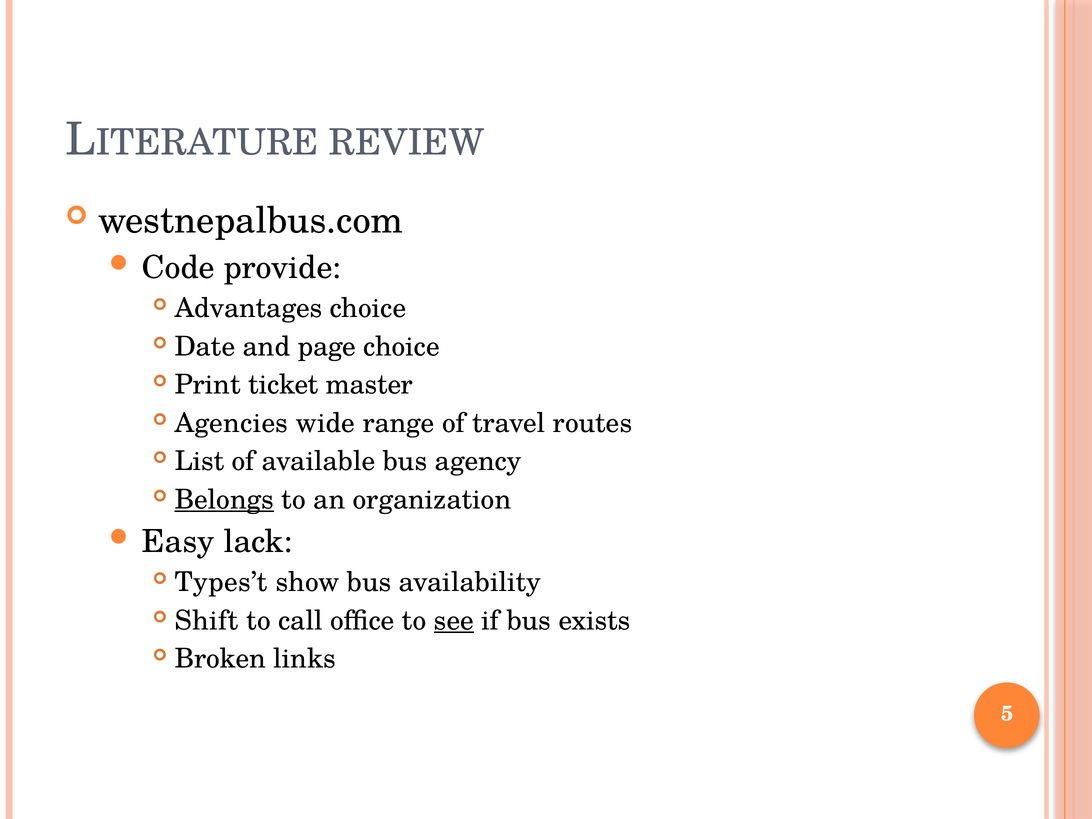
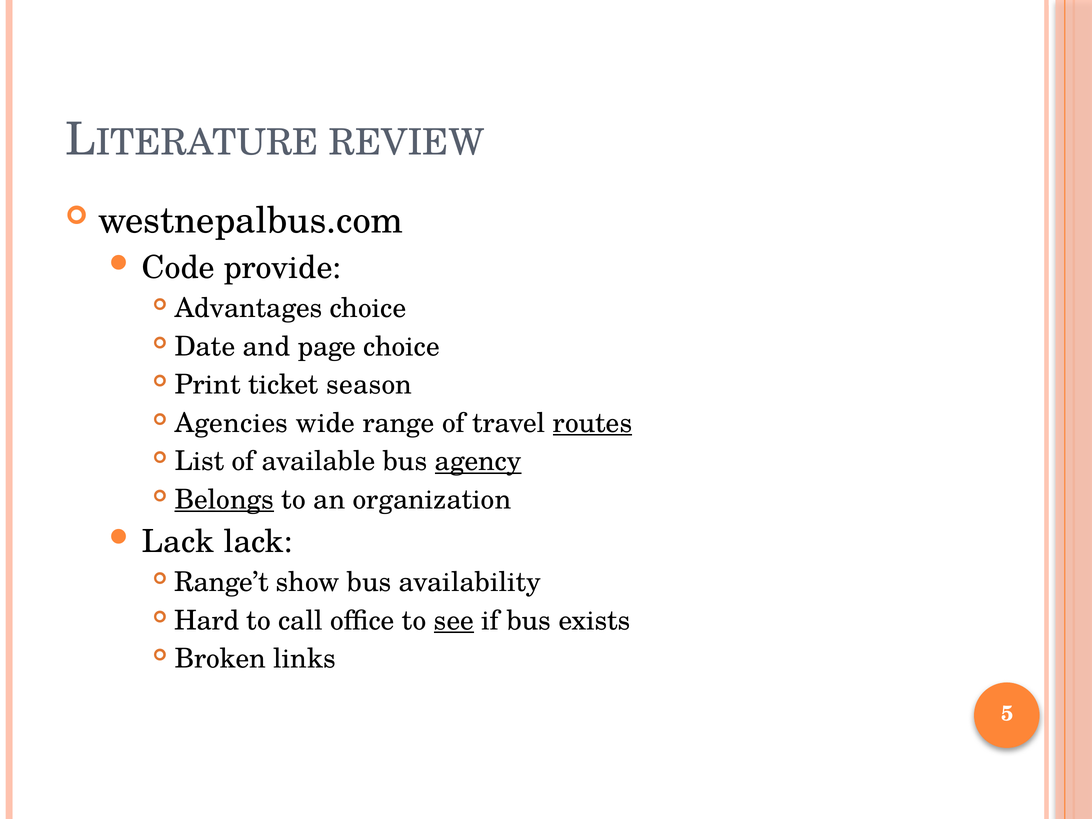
master: master -> season
routes underline: none -> present
agency underline: none -> present
Easy at (178, 542): Easy -> Lack
Types’t: Types’t -> Range’t
Shift: Shift -> Hard
